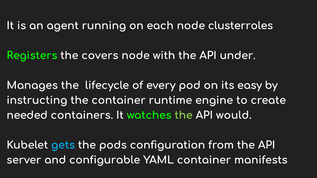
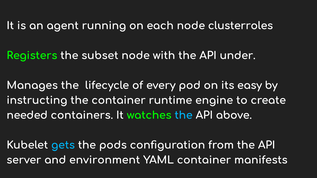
covers: covers -> subset
the at (184, 115) colour: light green -> light blue
would: would -> above
configurable: configurable -> environment
